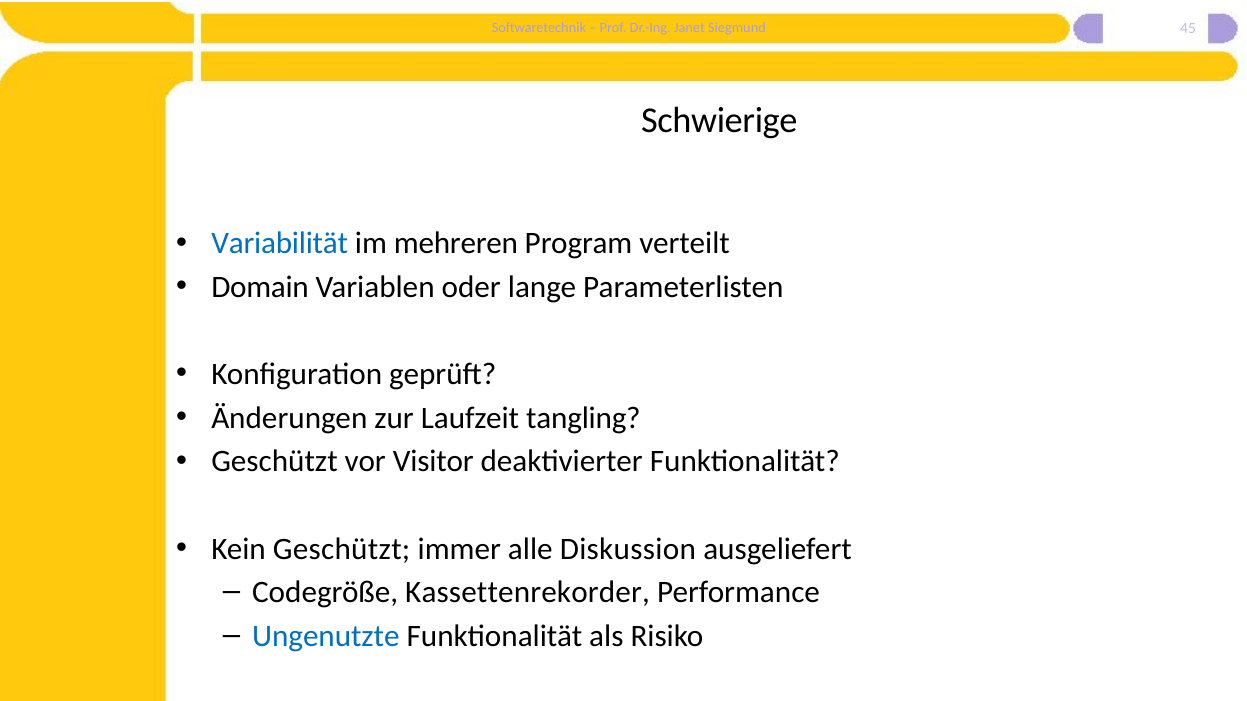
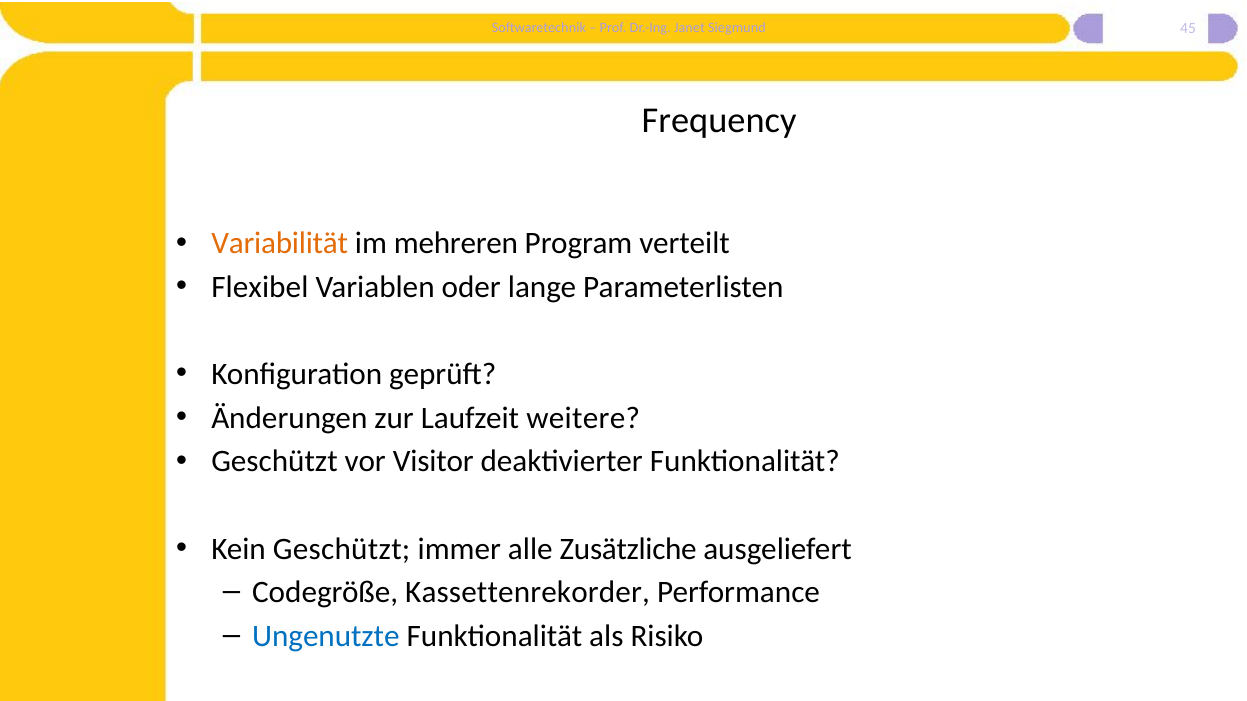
Schwierige: Schwierige -> Frequency
Variabilität colour: blue -> orange
Domain: Domain -> Flexibel
tangling: tangling -> weitere
Diskussion: Diskussion -> Zusätzliche
